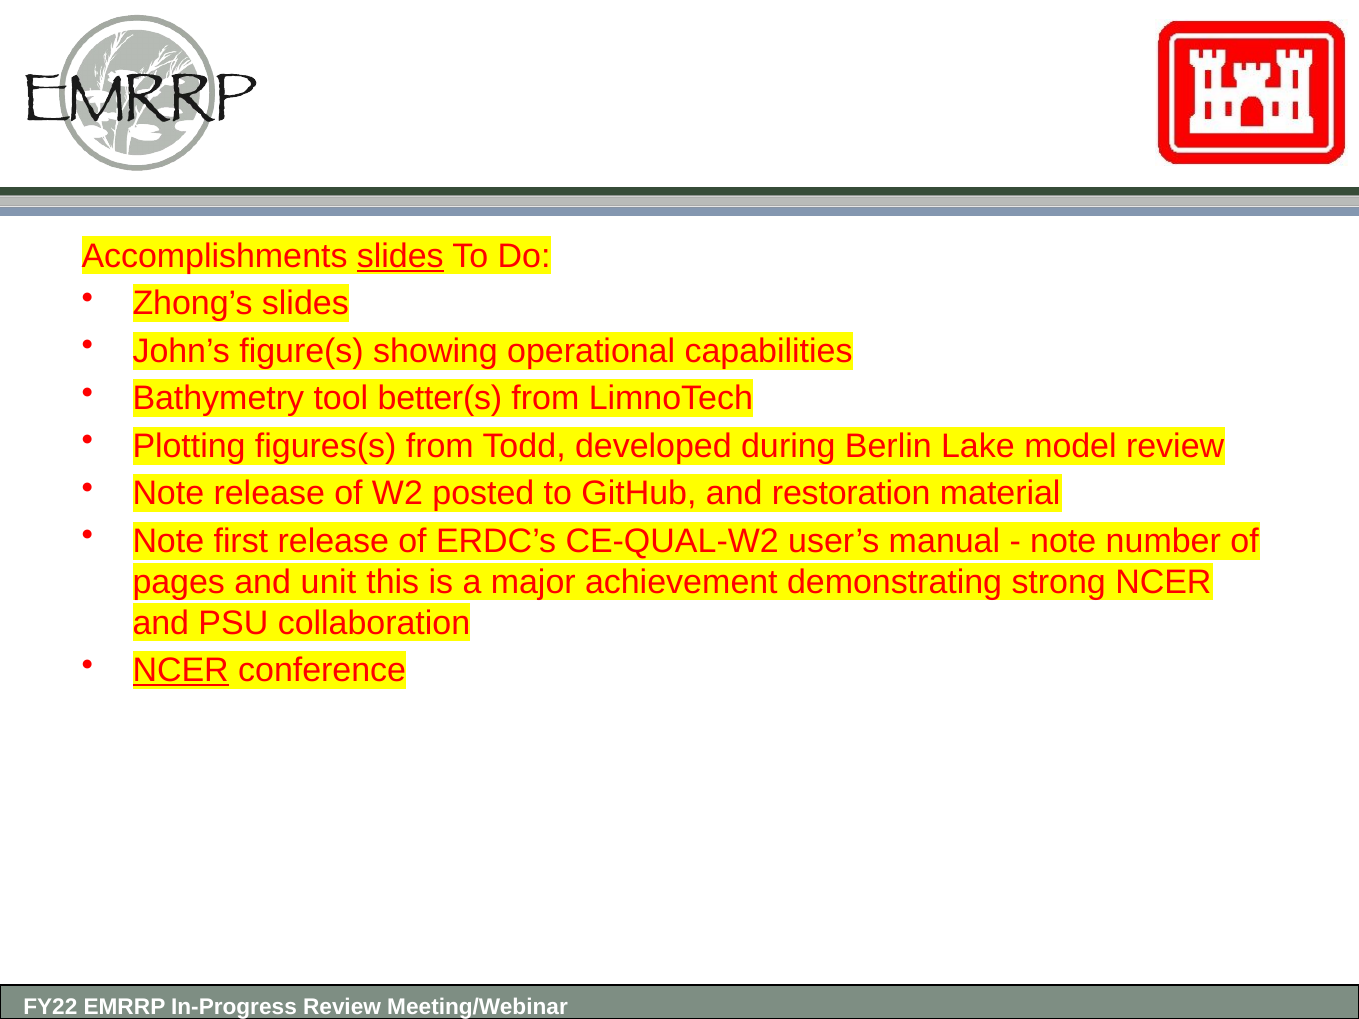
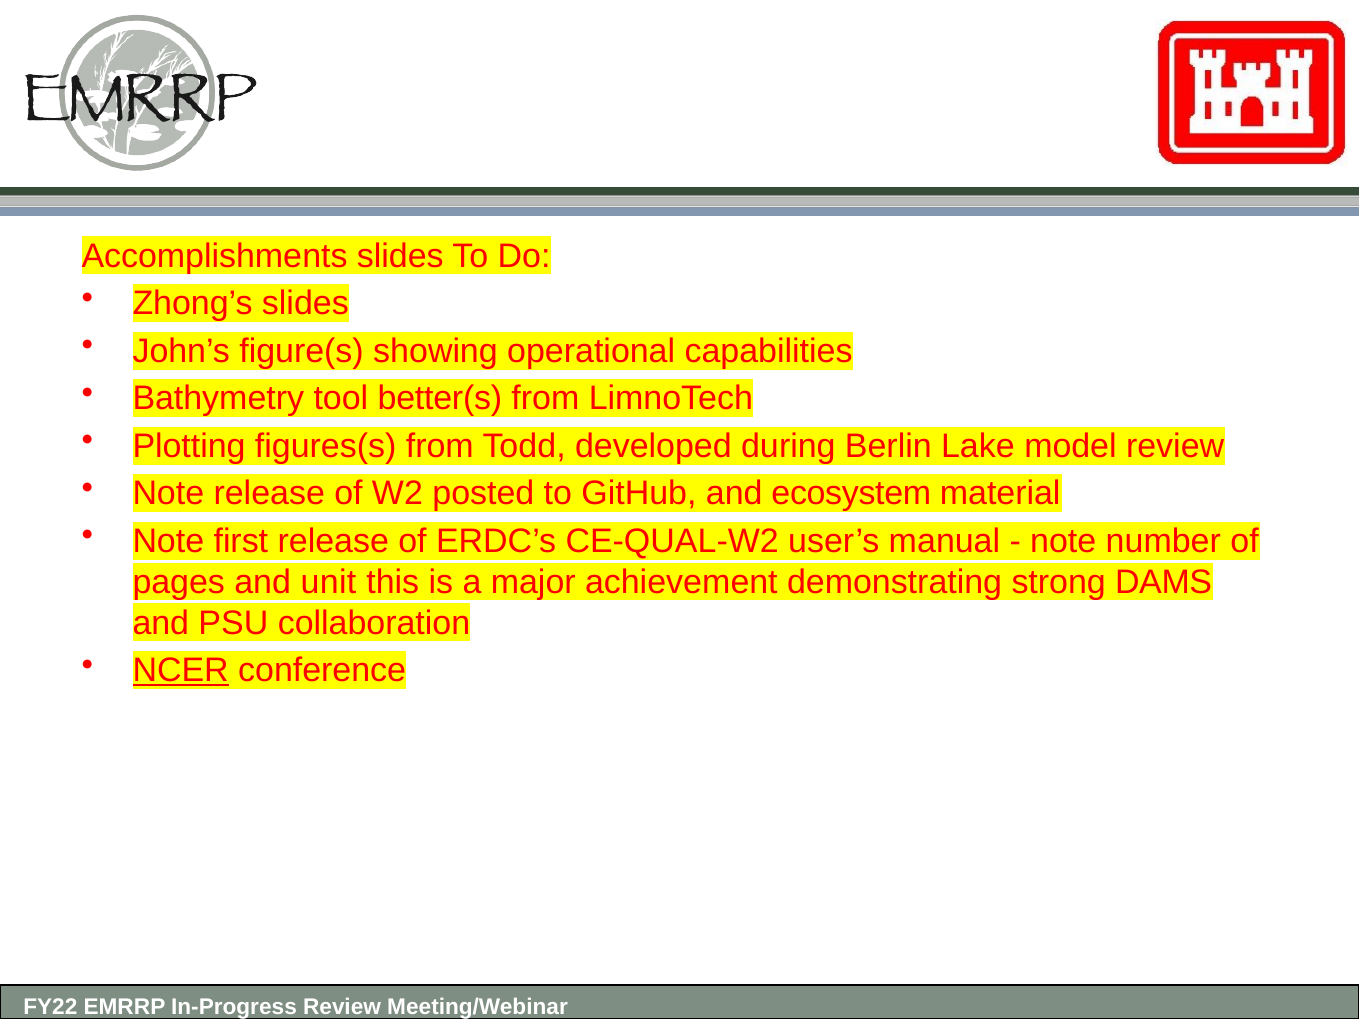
slides at (400, 256) underline: present -> none
restoration: restoration -> ecosystem
strong NCER: NCER -> DAMS
